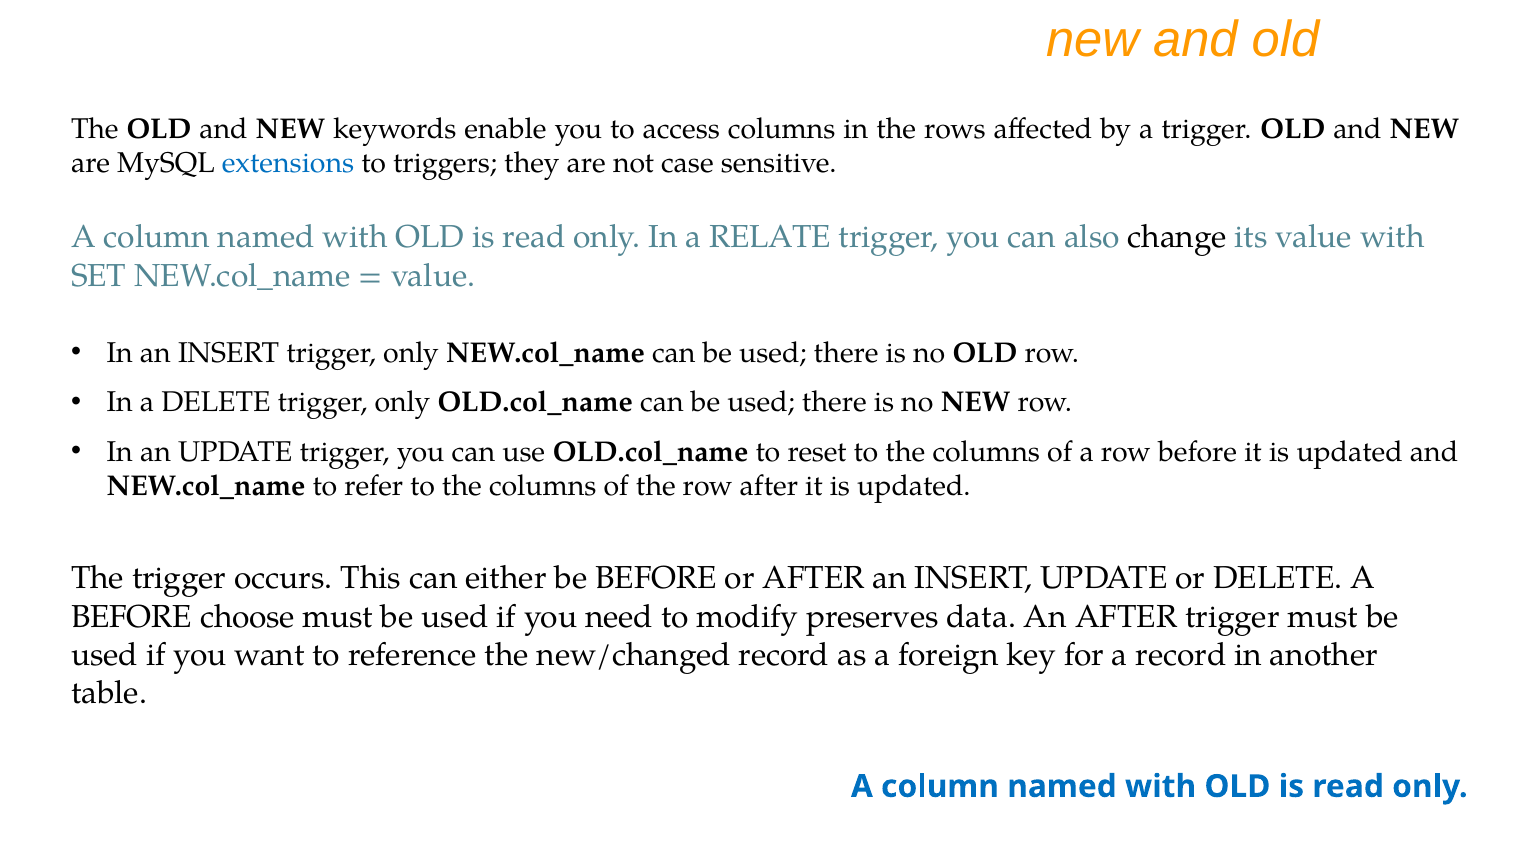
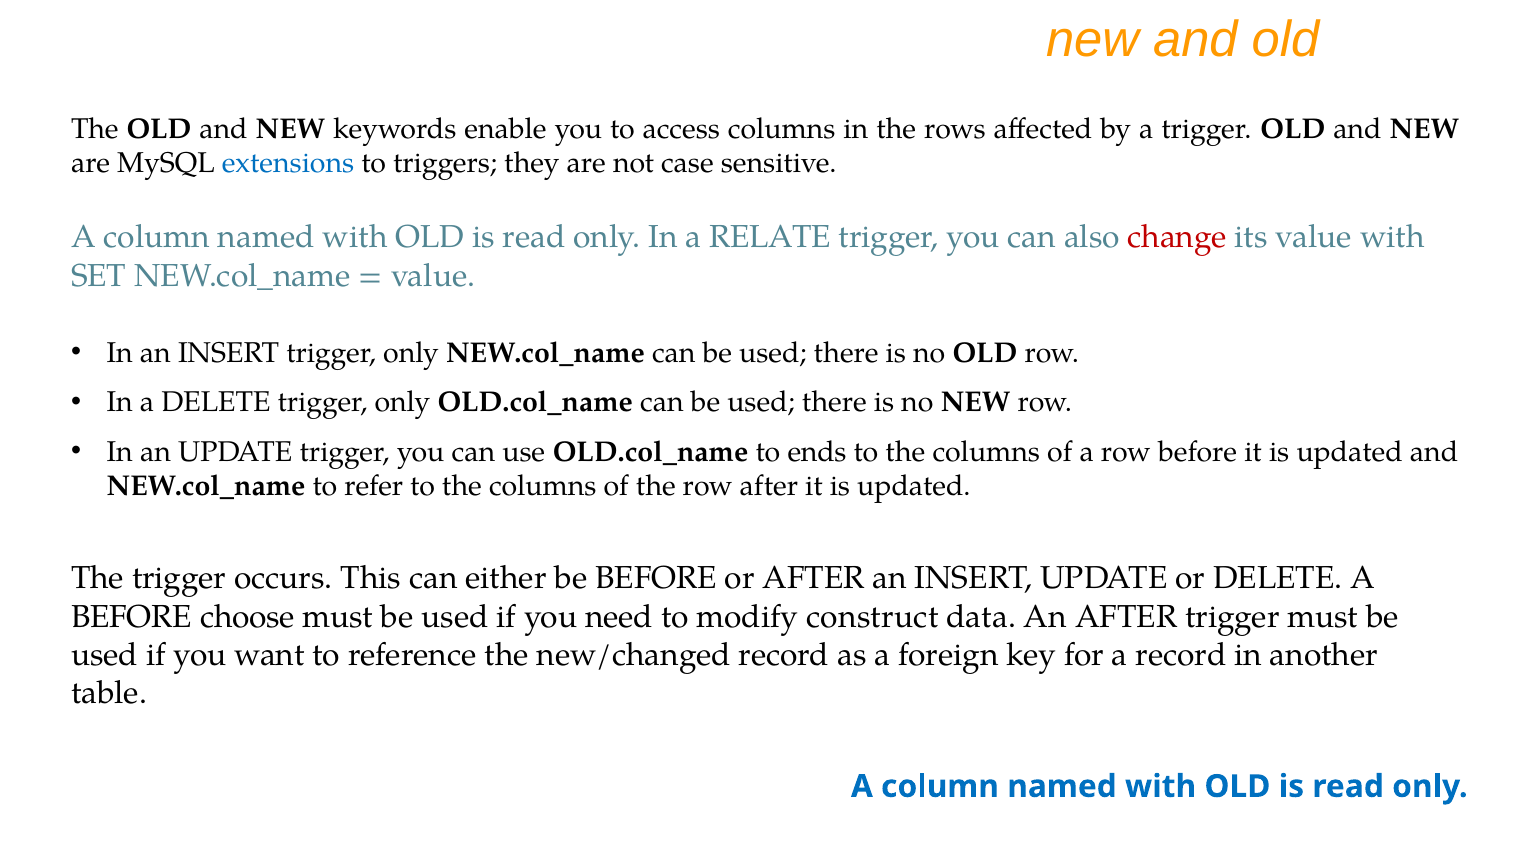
change colour: black -> red
reset: reset -> ends
preserves: preserves -> construct
